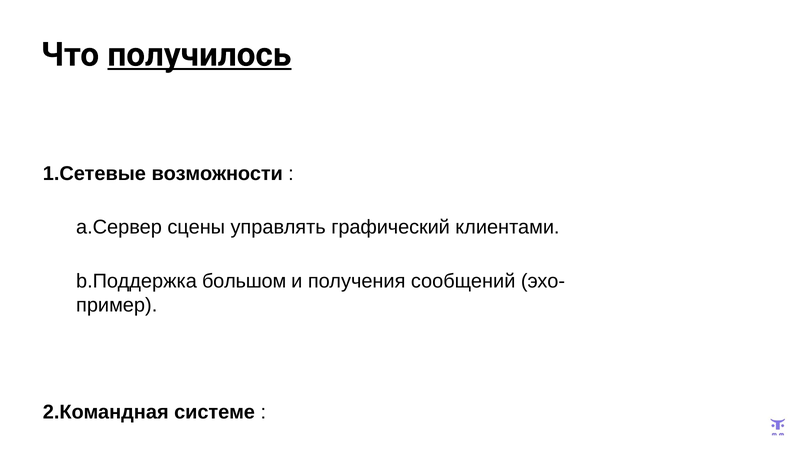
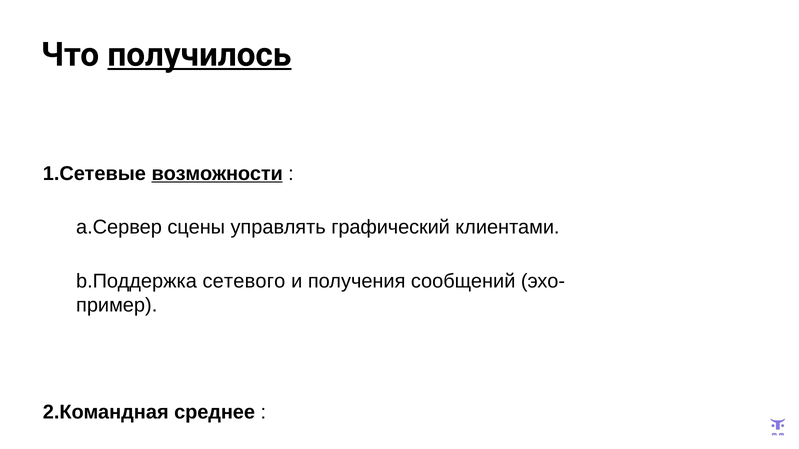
возможности underline: none -> present
большом: большом -> сетевого
системе: системе -> среднее
